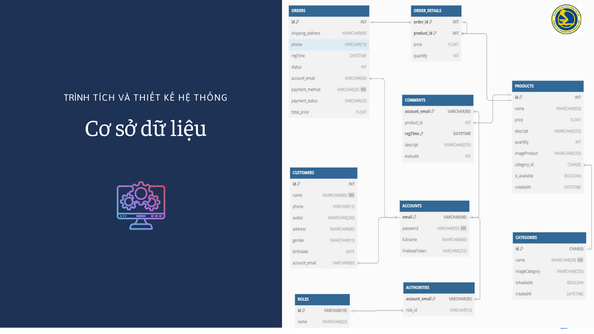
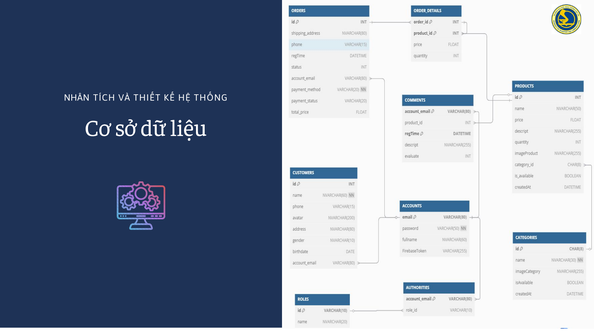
TRÌNH: TRÌNH -> NHÂN
